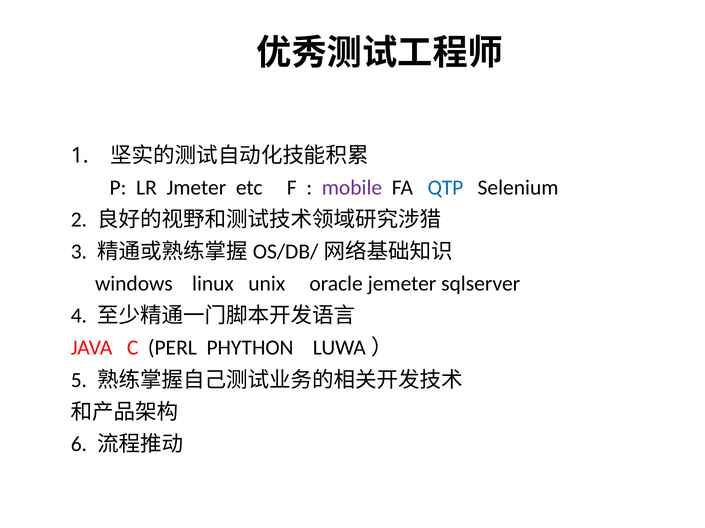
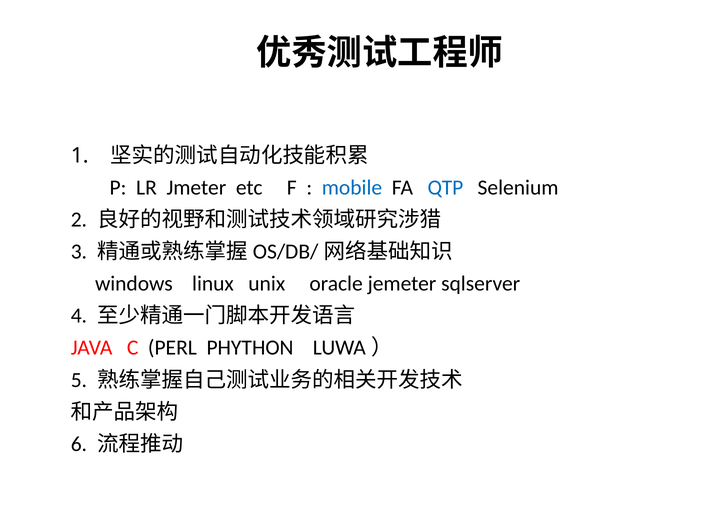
mobile colour: purple -> blue
